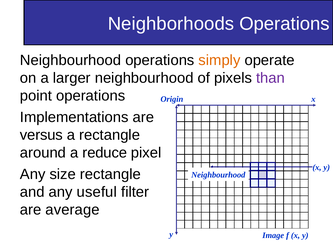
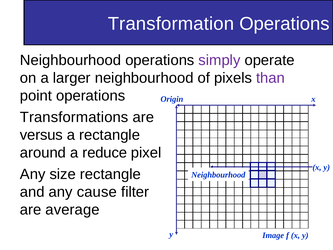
Neighborhoods: Neighborhoods -> Transformation
simply colour: orange -> purple
Implementations: Implementations -> Transformations
useful: useful -> cause
